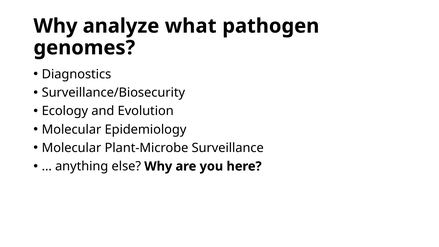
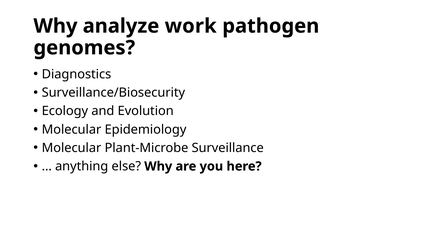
what: what -> work
